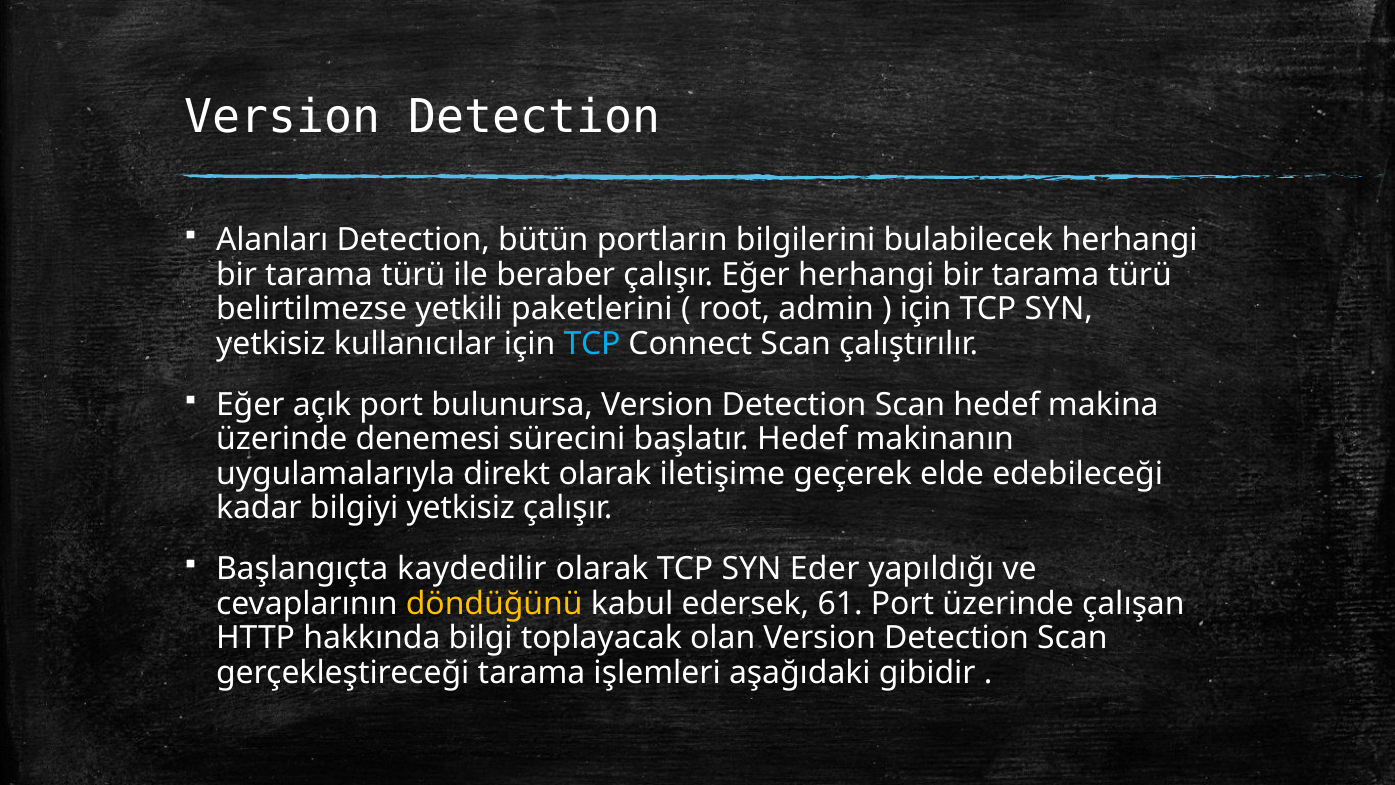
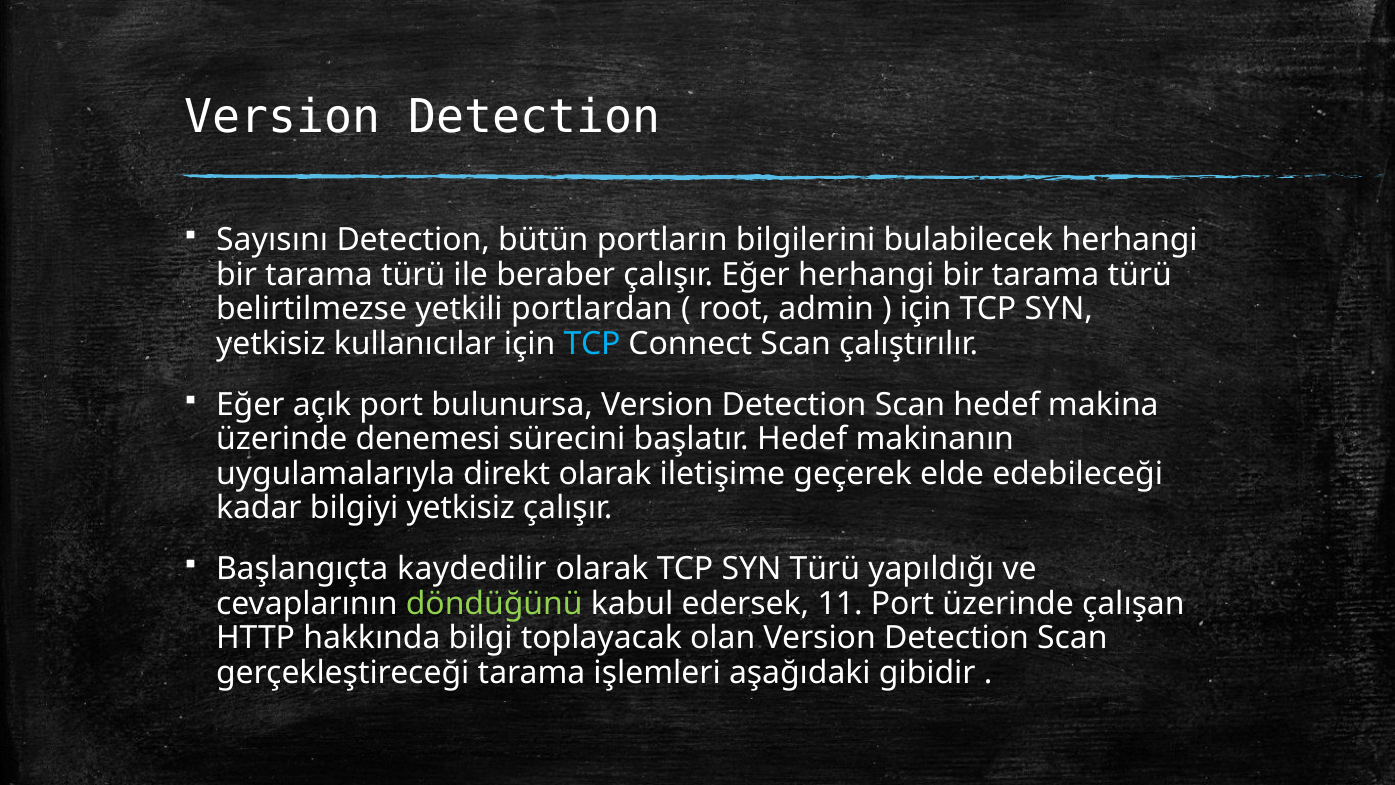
Alanları: Alanları -> Sayısını
paketlerini: paketlerini -> portlardan
SYN Eder: Eder -> Türü
döndüğünü colour: yellow -> light green
61: 61 -> 11
